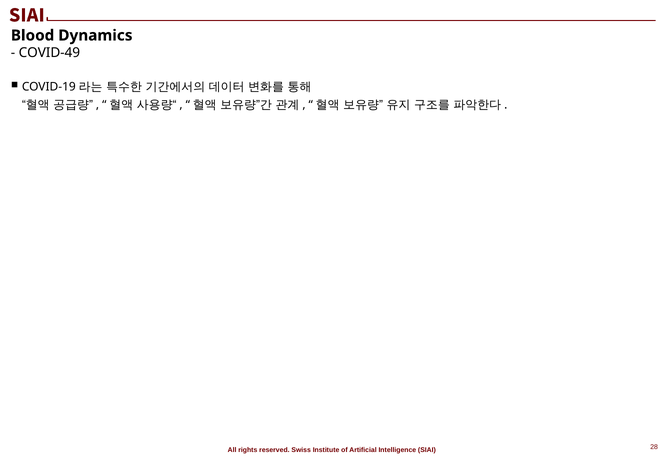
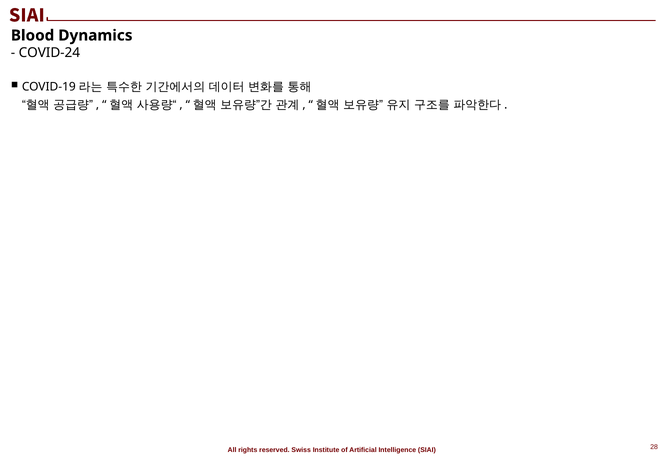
COVID-49: COVID-49 -> COVID-24
